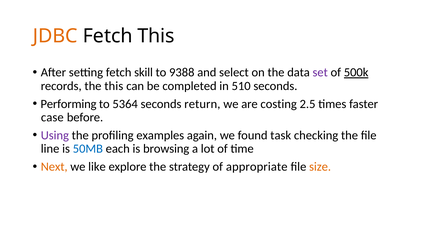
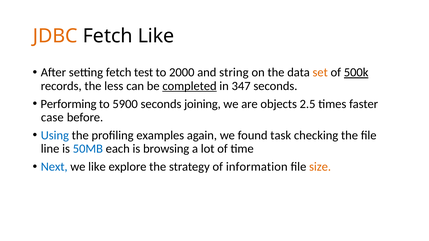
Fetch This: This -> Like
skill: skill -> test
9388: 9388 -> 2000
select: select -> string
set colour: purple -> orange
the this: this -> less
completed underline: none -> present
510: 510 -> 347
5364: 5364 -> 5900
return: return -> joining
costing: costing -> objects
Using colour: purple -> blue
Next colour: orange -> blue
appropriate: appropriate -> information
